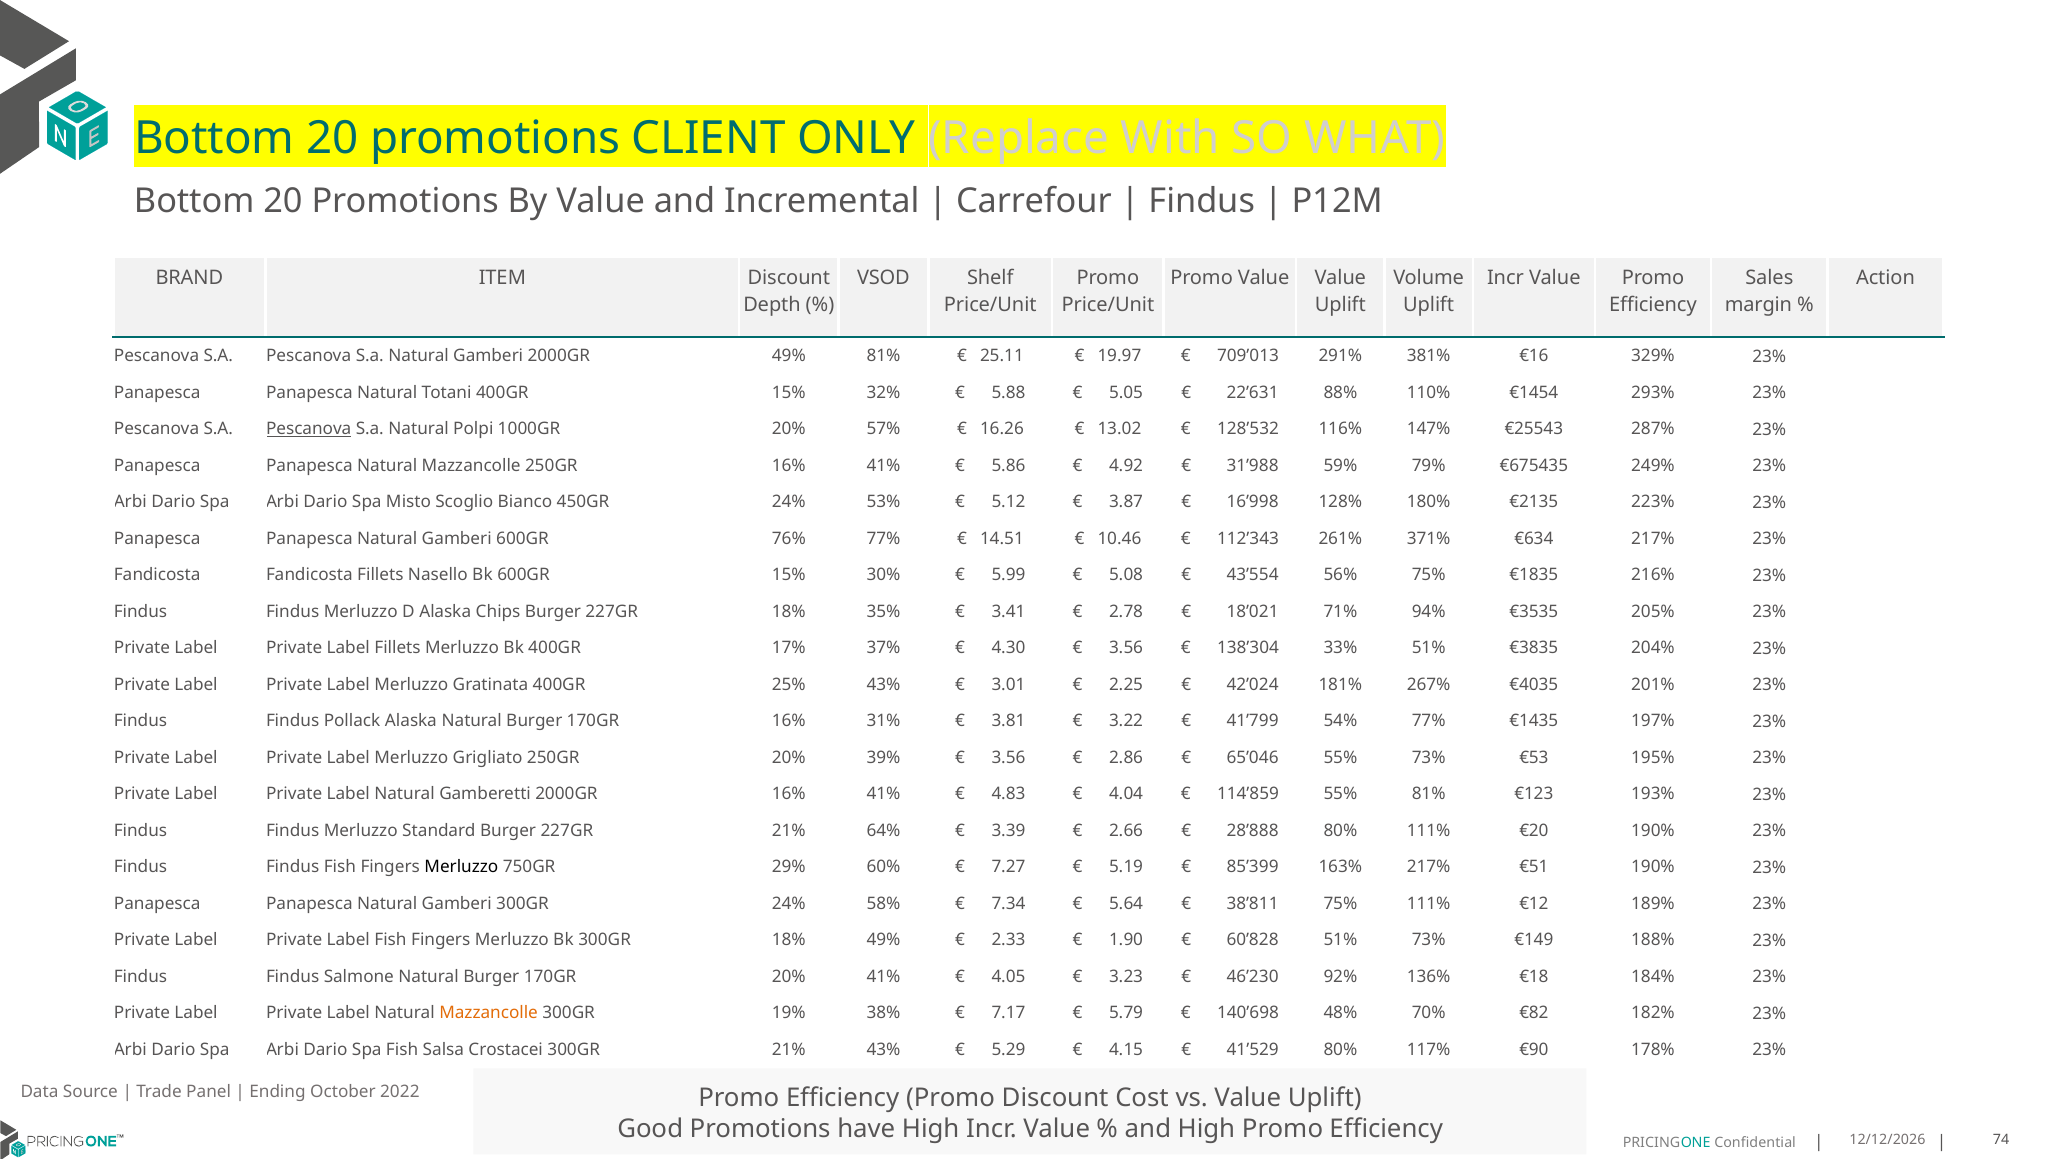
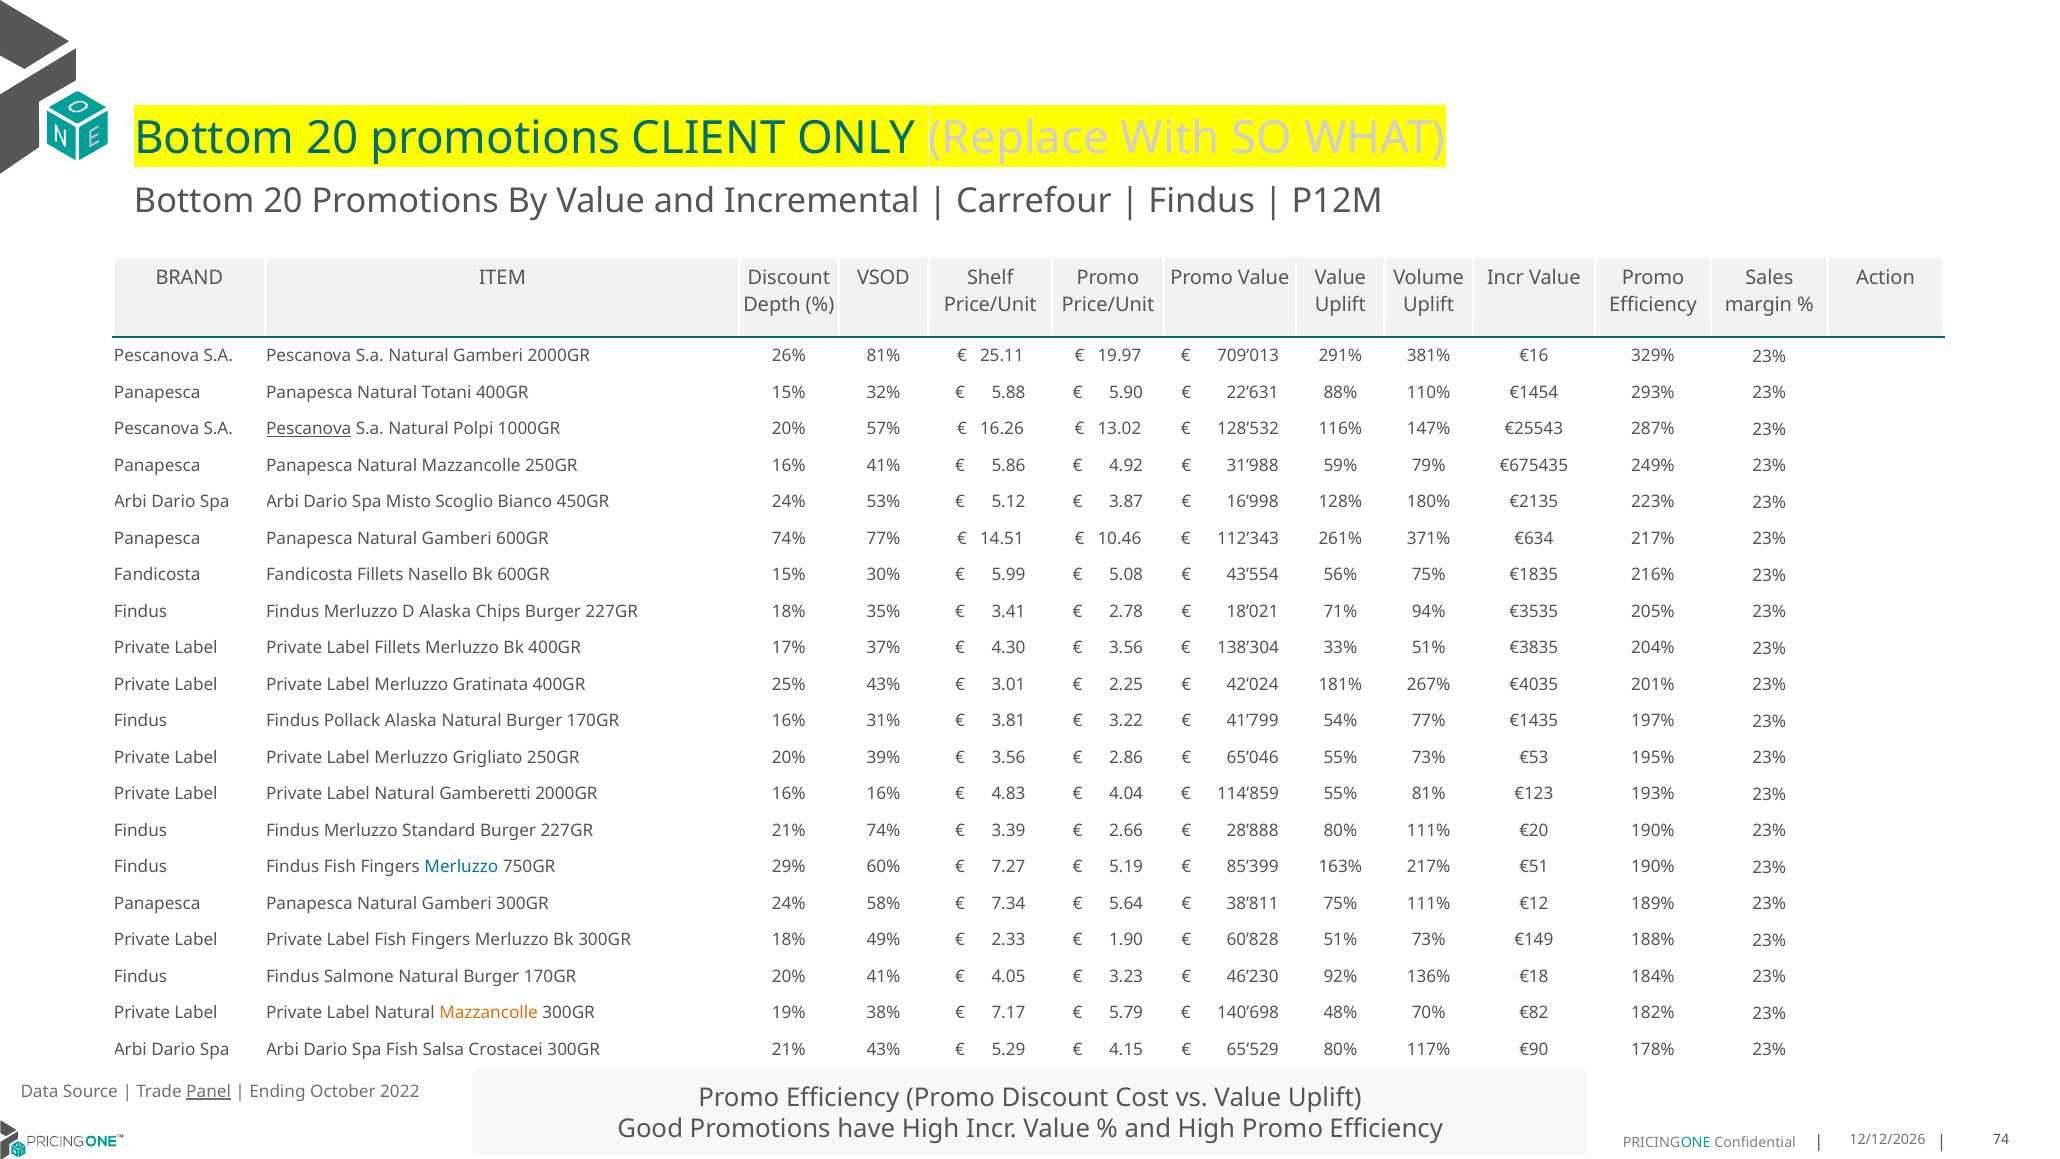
2000GR 49%: 49% -> 26%
5.05: 5.05 -> 5.90
600GR 76%: 76% -> 74%
2000GR 16% 41%: 41% -> 16%
21% 64%: 64% -> 74%
Merluzzo at (461, 867) colour: black -> blue
41’529: 41’529 -> 65’529
Panel underline: none -> present
